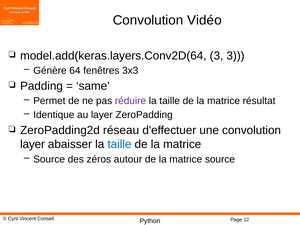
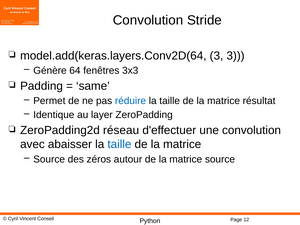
Vidéo: Vidéo -> Stride
réduire colour: purple -> blue
layer at (33, 144): layer -> avec
